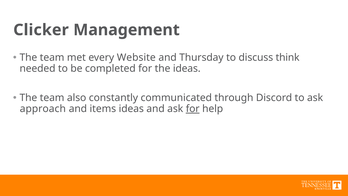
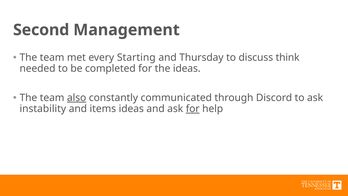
Clicker: Clicker -> Second
Website: Website -> Starting
also underline: none -> present
approach: approach -> instability
